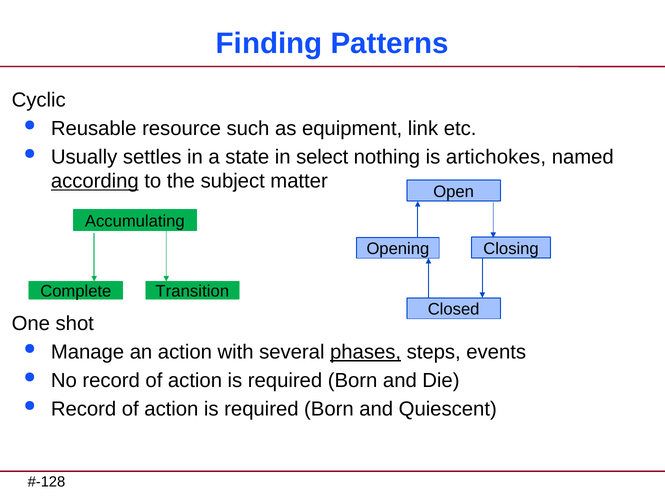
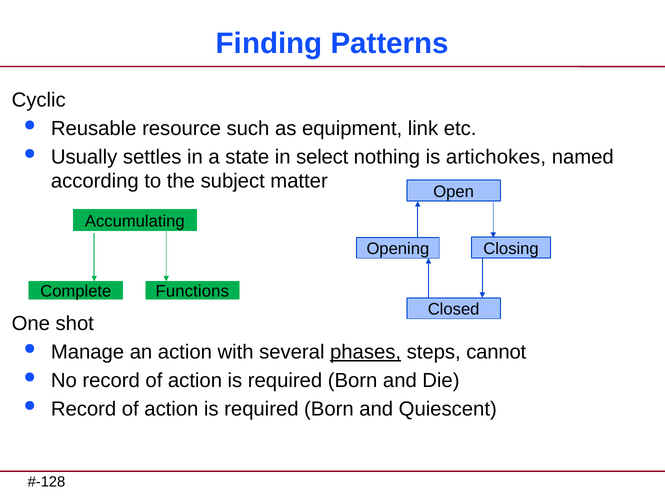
according underline: present -> none
Transition: Transition -> Functions
events: events -> cannot
